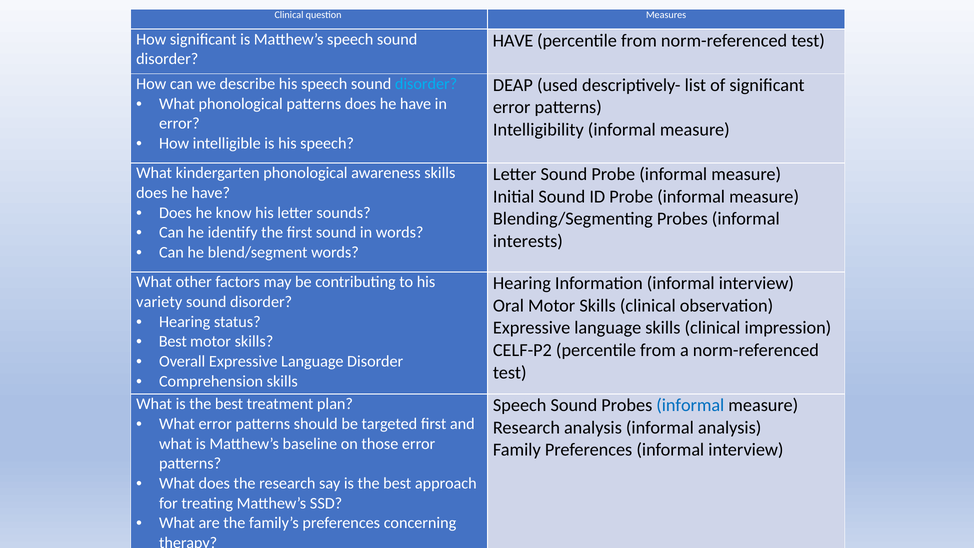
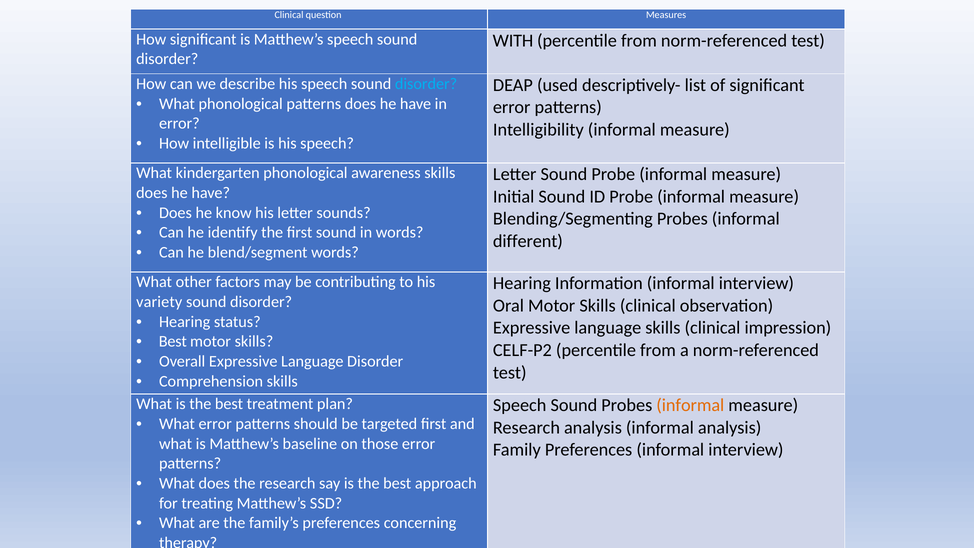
HAVE at (513, 41): HAVE -> WITH
interests: interests -> different
informal at (690, 405) colour: blue -> orange
